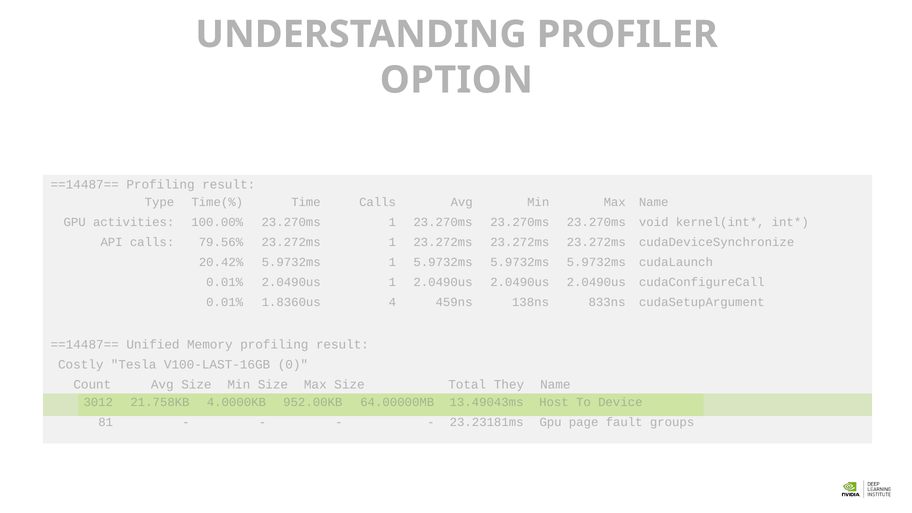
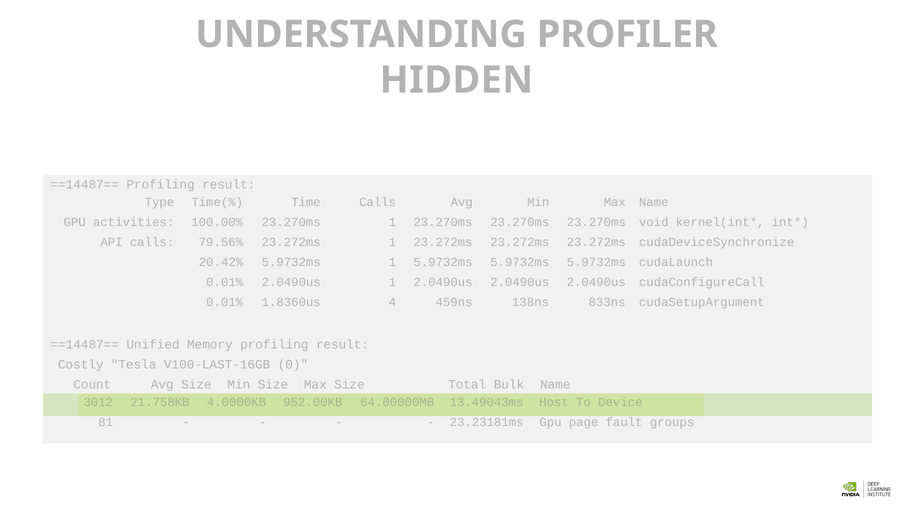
OPTION: OPTION -> HIDDEN
They: They -> Bulk
